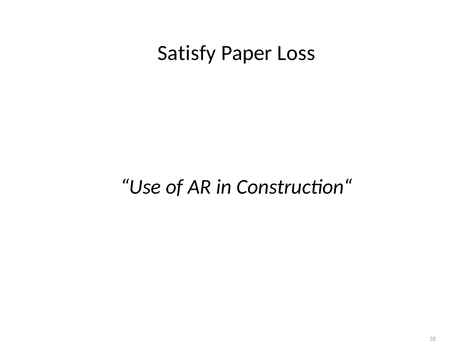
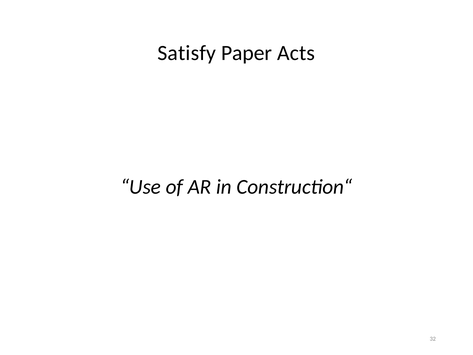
Loss: Loss -> Acts
